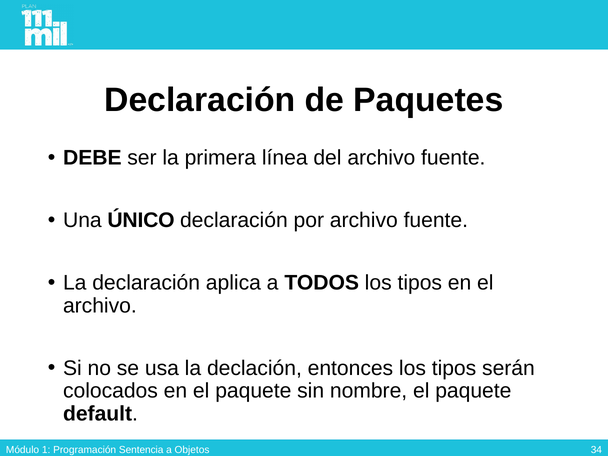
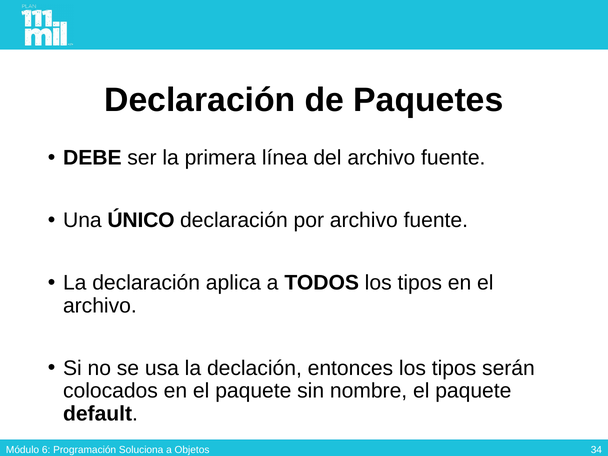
1: 1 -> 6
Sentencia: Sentencia -> Soluciona
